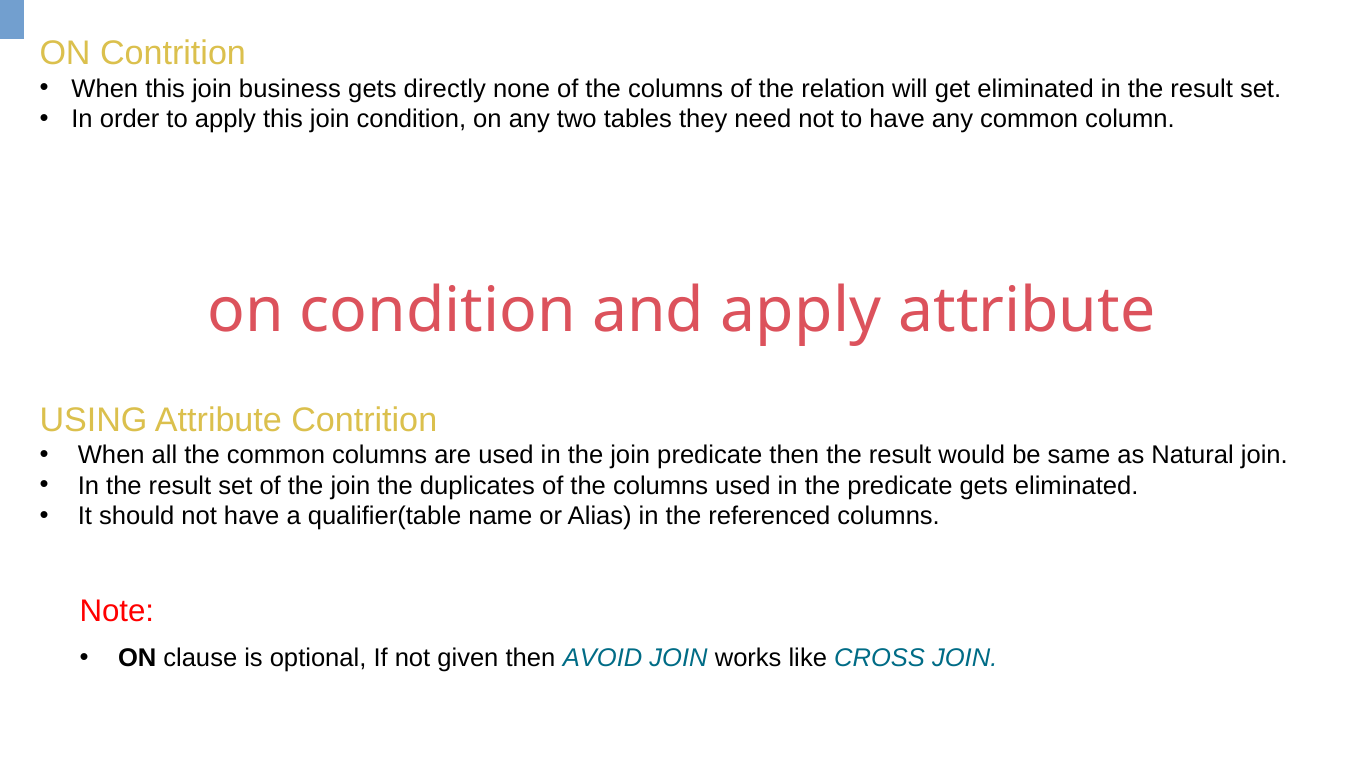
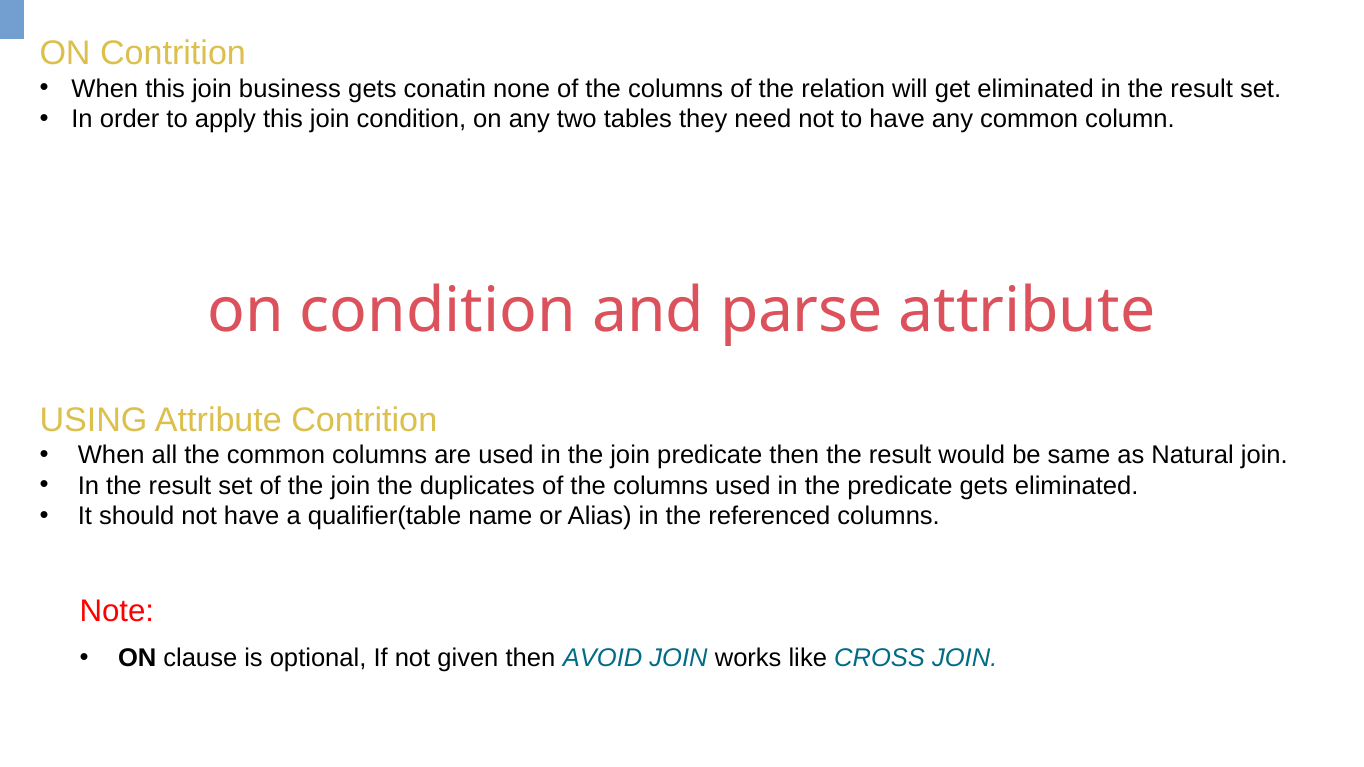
directly: directly -> conatin
and apply: apply -> parse
